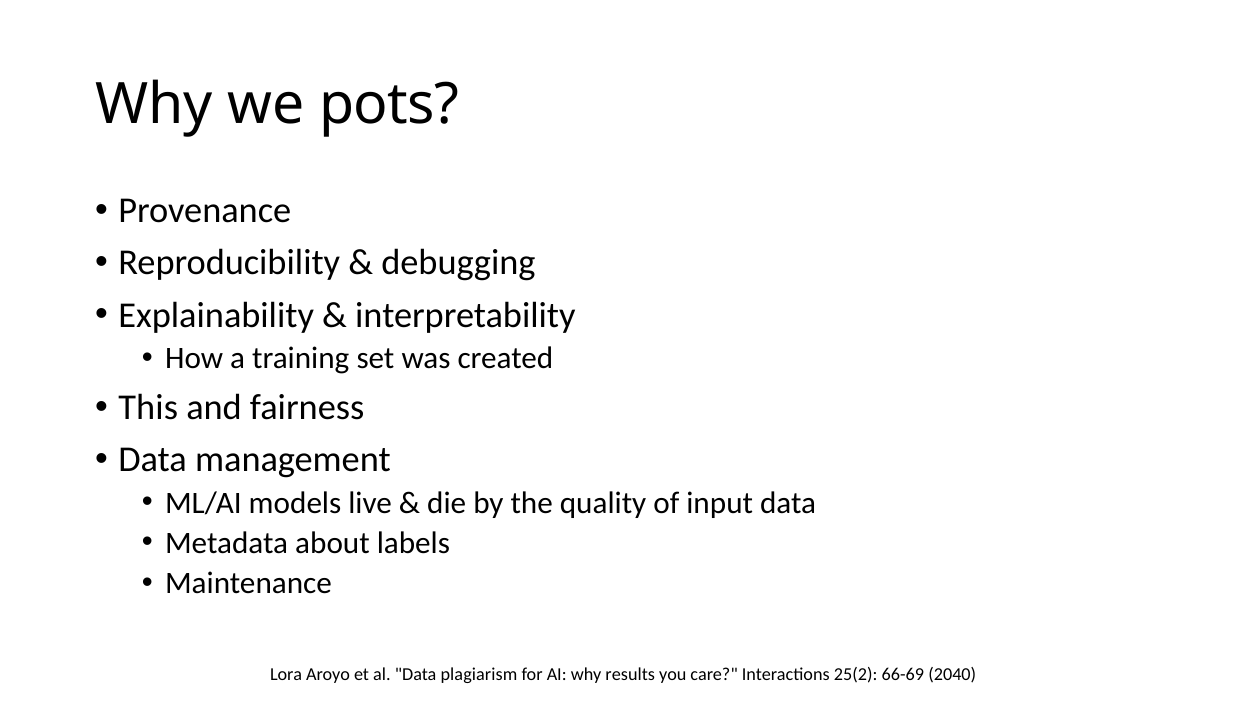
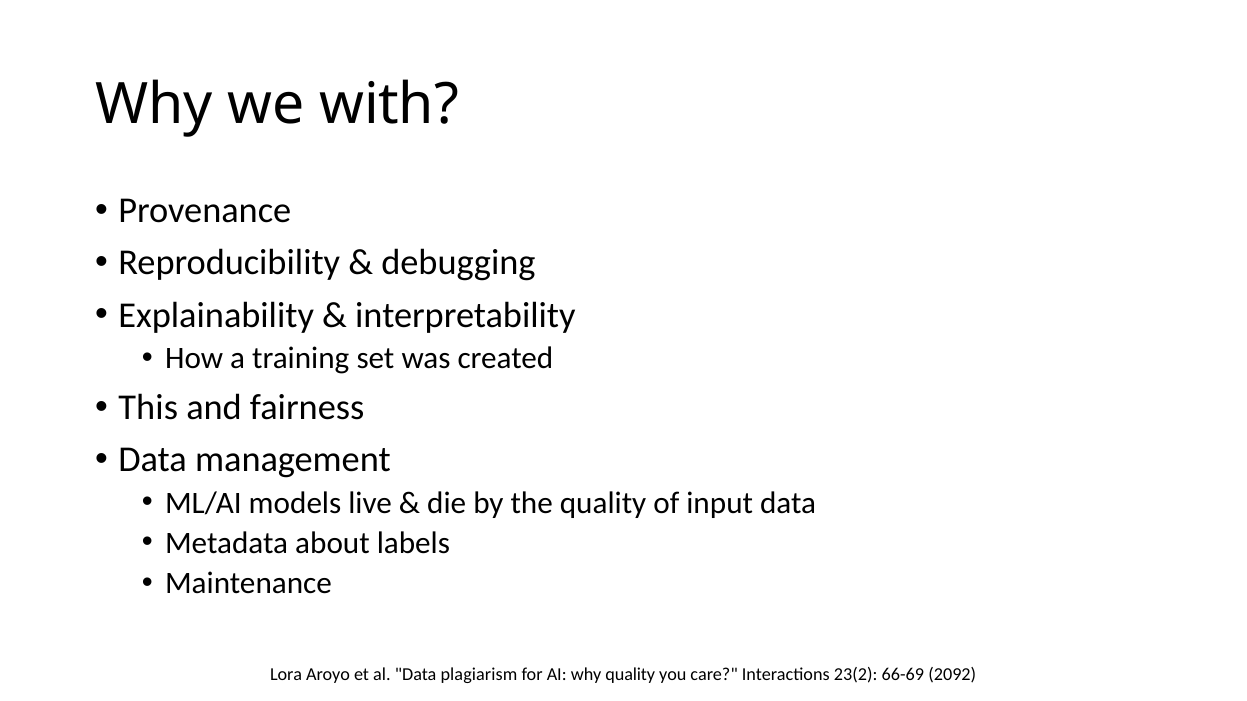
pots: pots -> with
why results: results -> quality
25(2: 25(2 -> 23(2
2040: 2040 -> 2092
